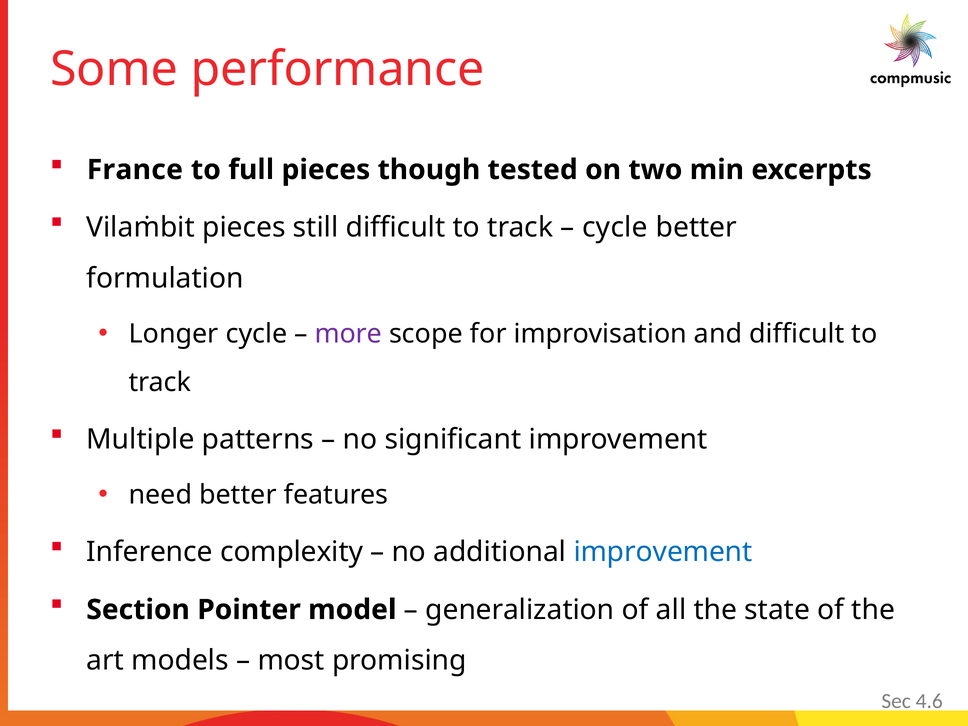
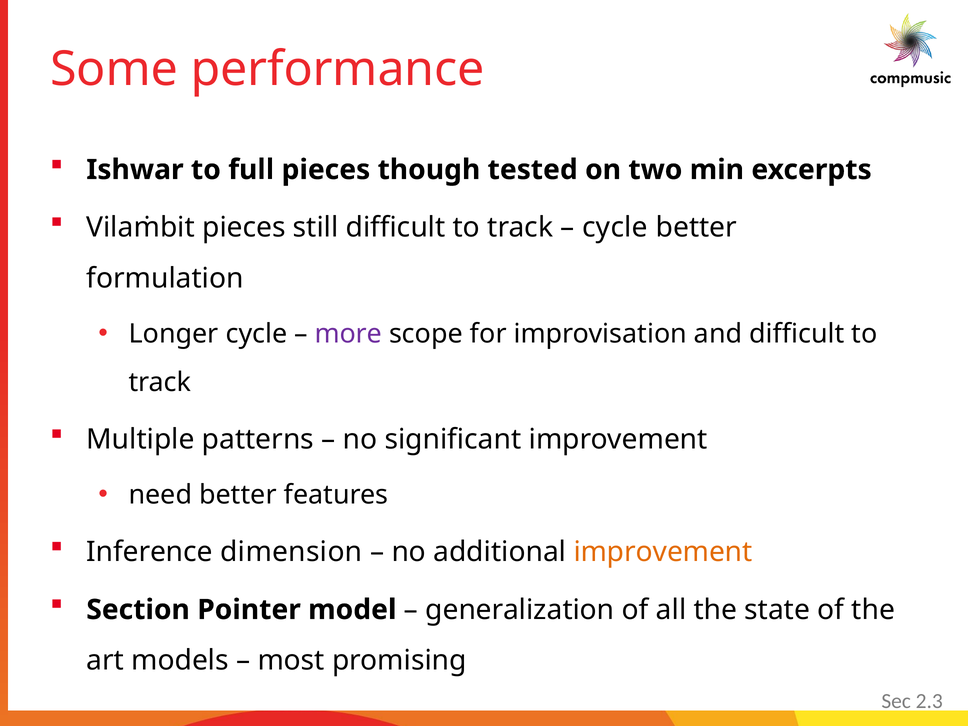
France: France -> Ishwar
complexity: complexity -> dimension
improvement at (663, 552) colour: blue -> orange
4.6: 4.6 -> 2.3
